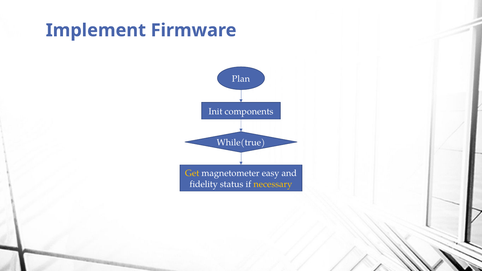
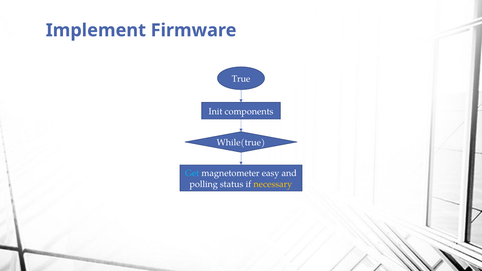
Plan: Plan -> True
Get colour: yellow -> light blue
fidelity: fidelity -> polling
